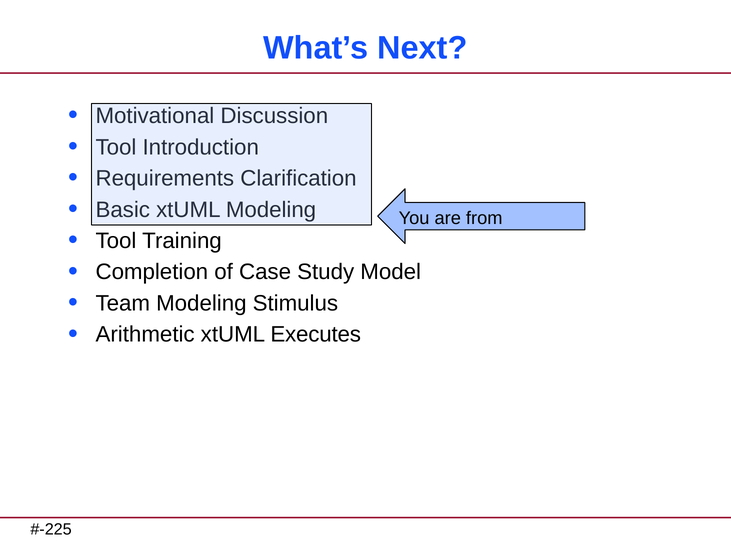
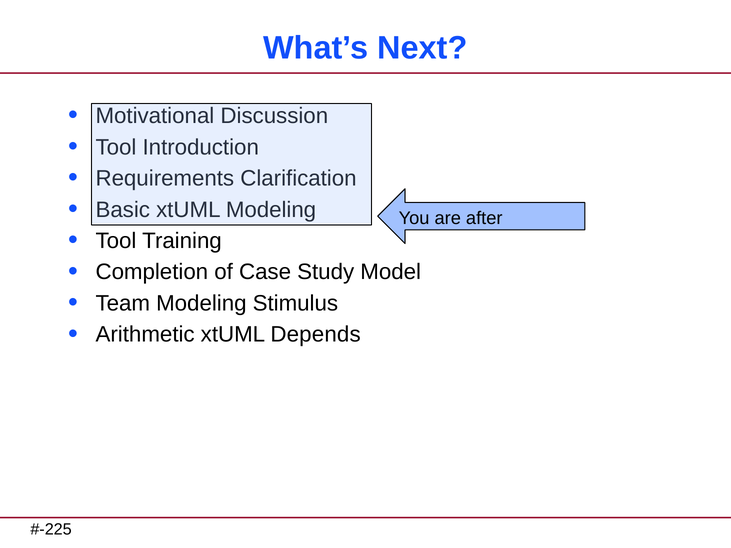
from: from -> after
Executes: Executes -> Depends
